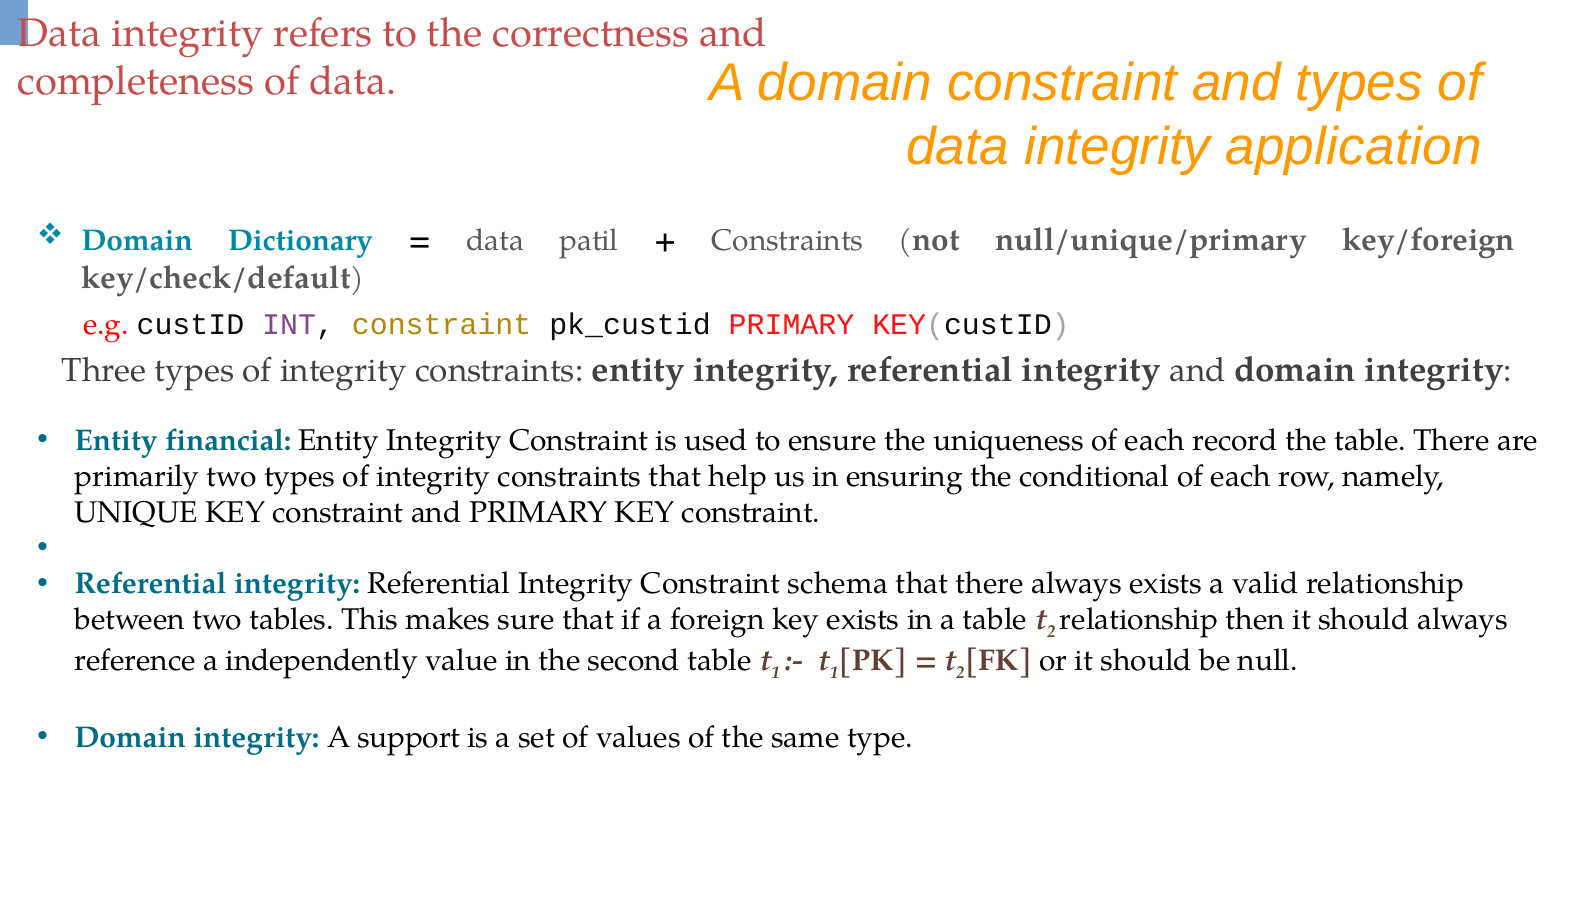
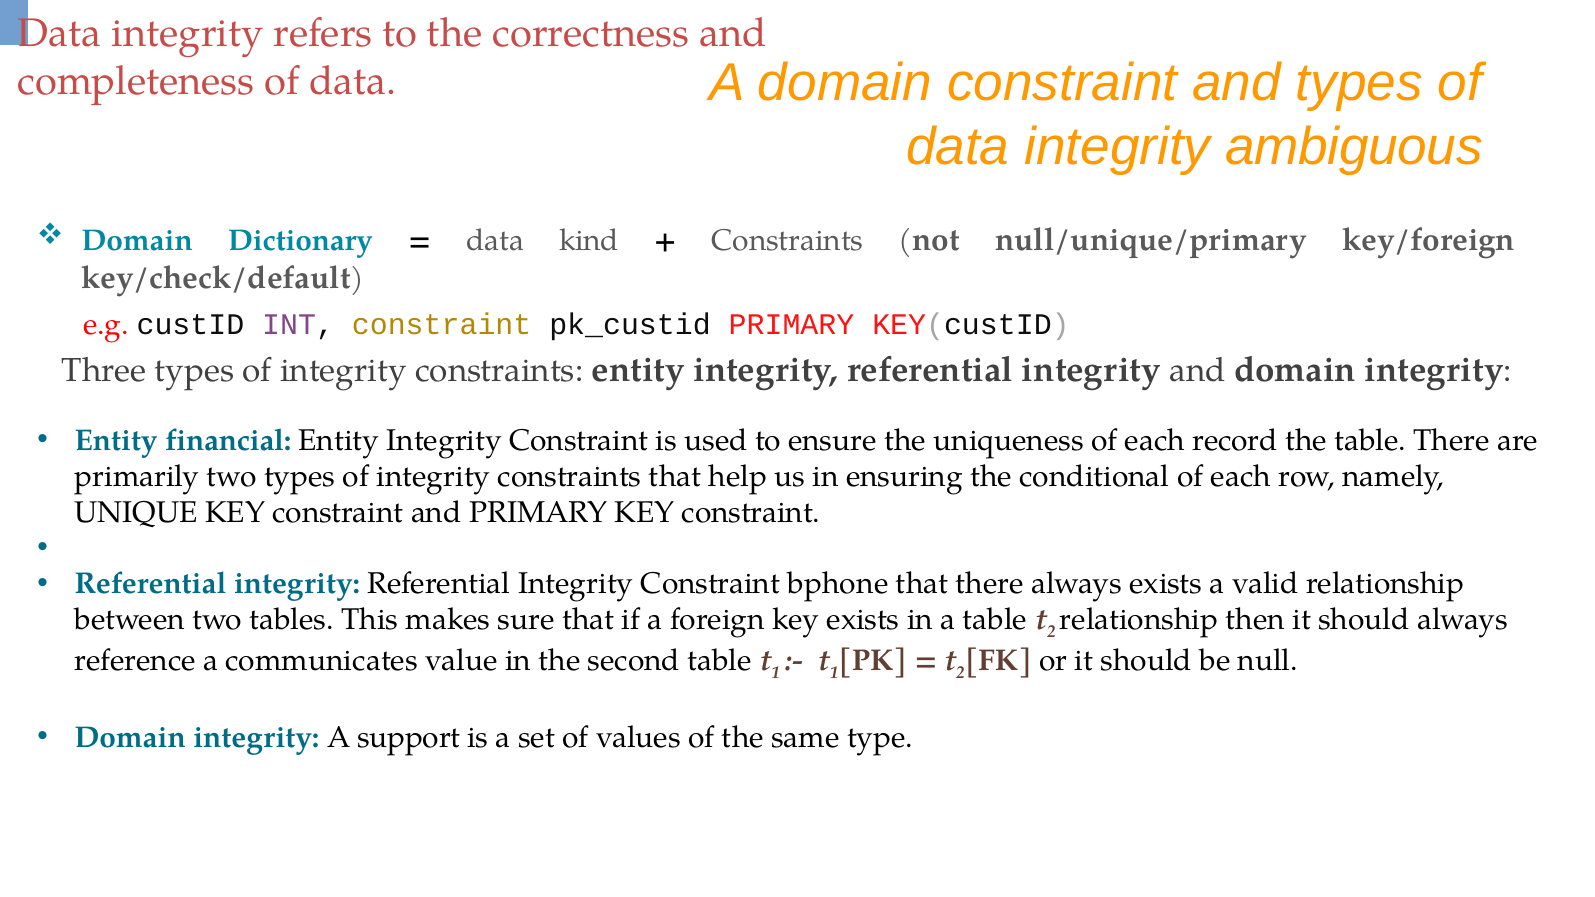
application: application -> ambiguous
patil: patil -> kind
schema: schema -> bphone
independently: independently -> communicates
